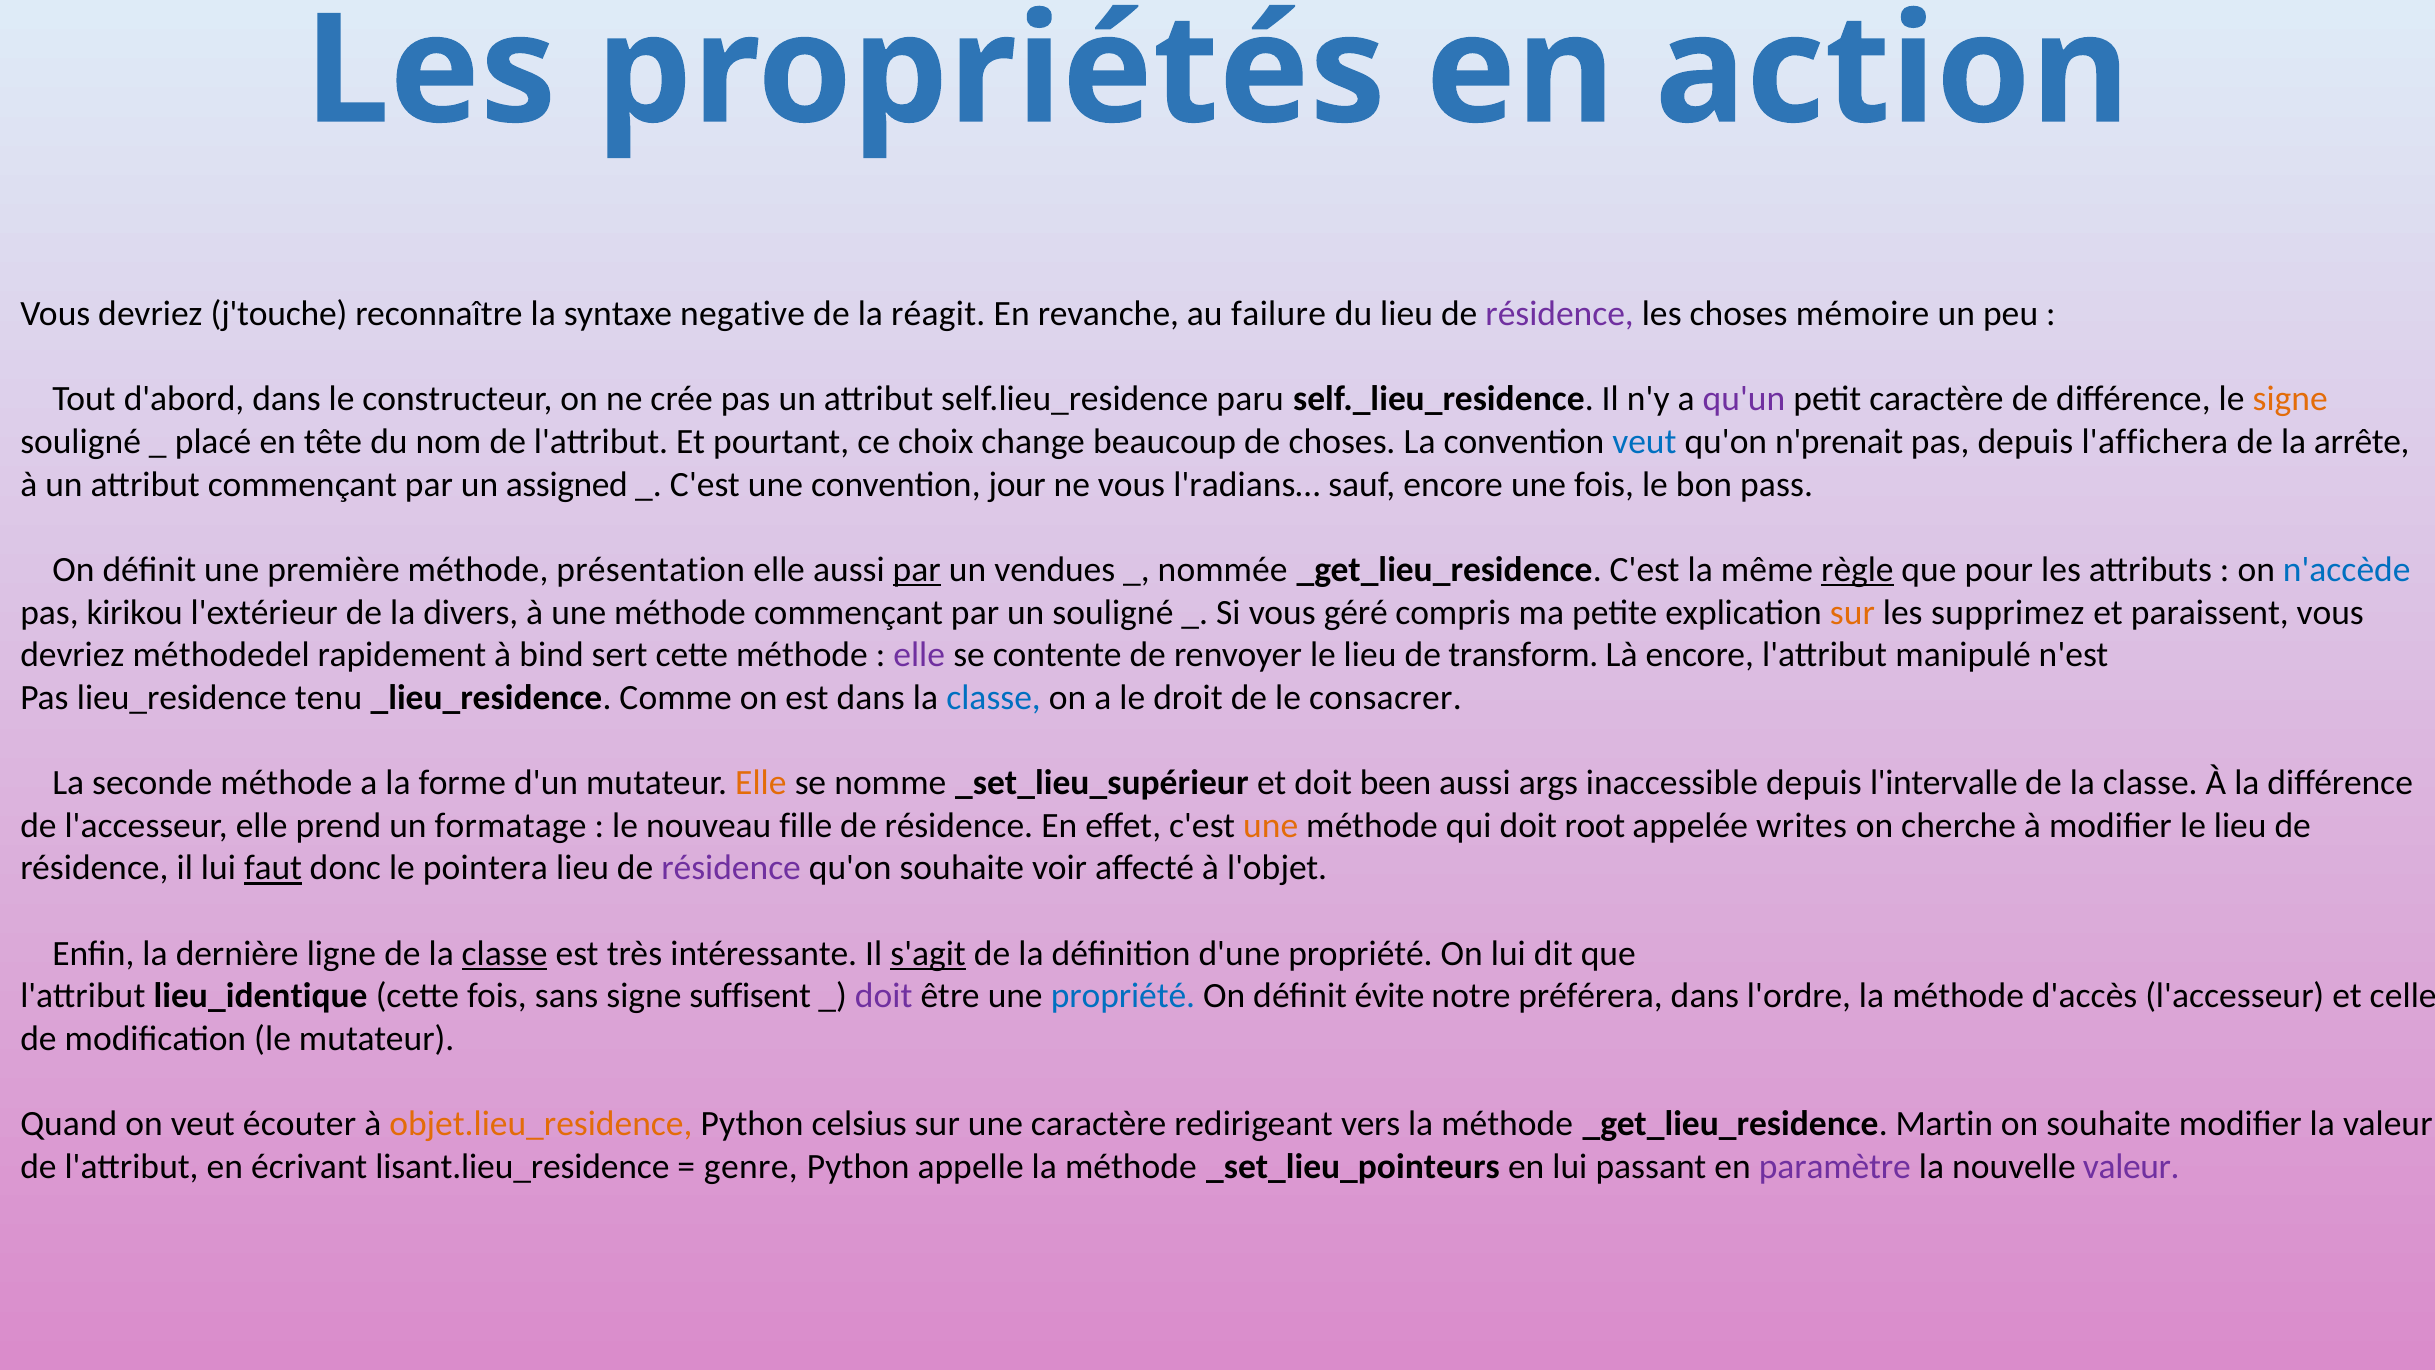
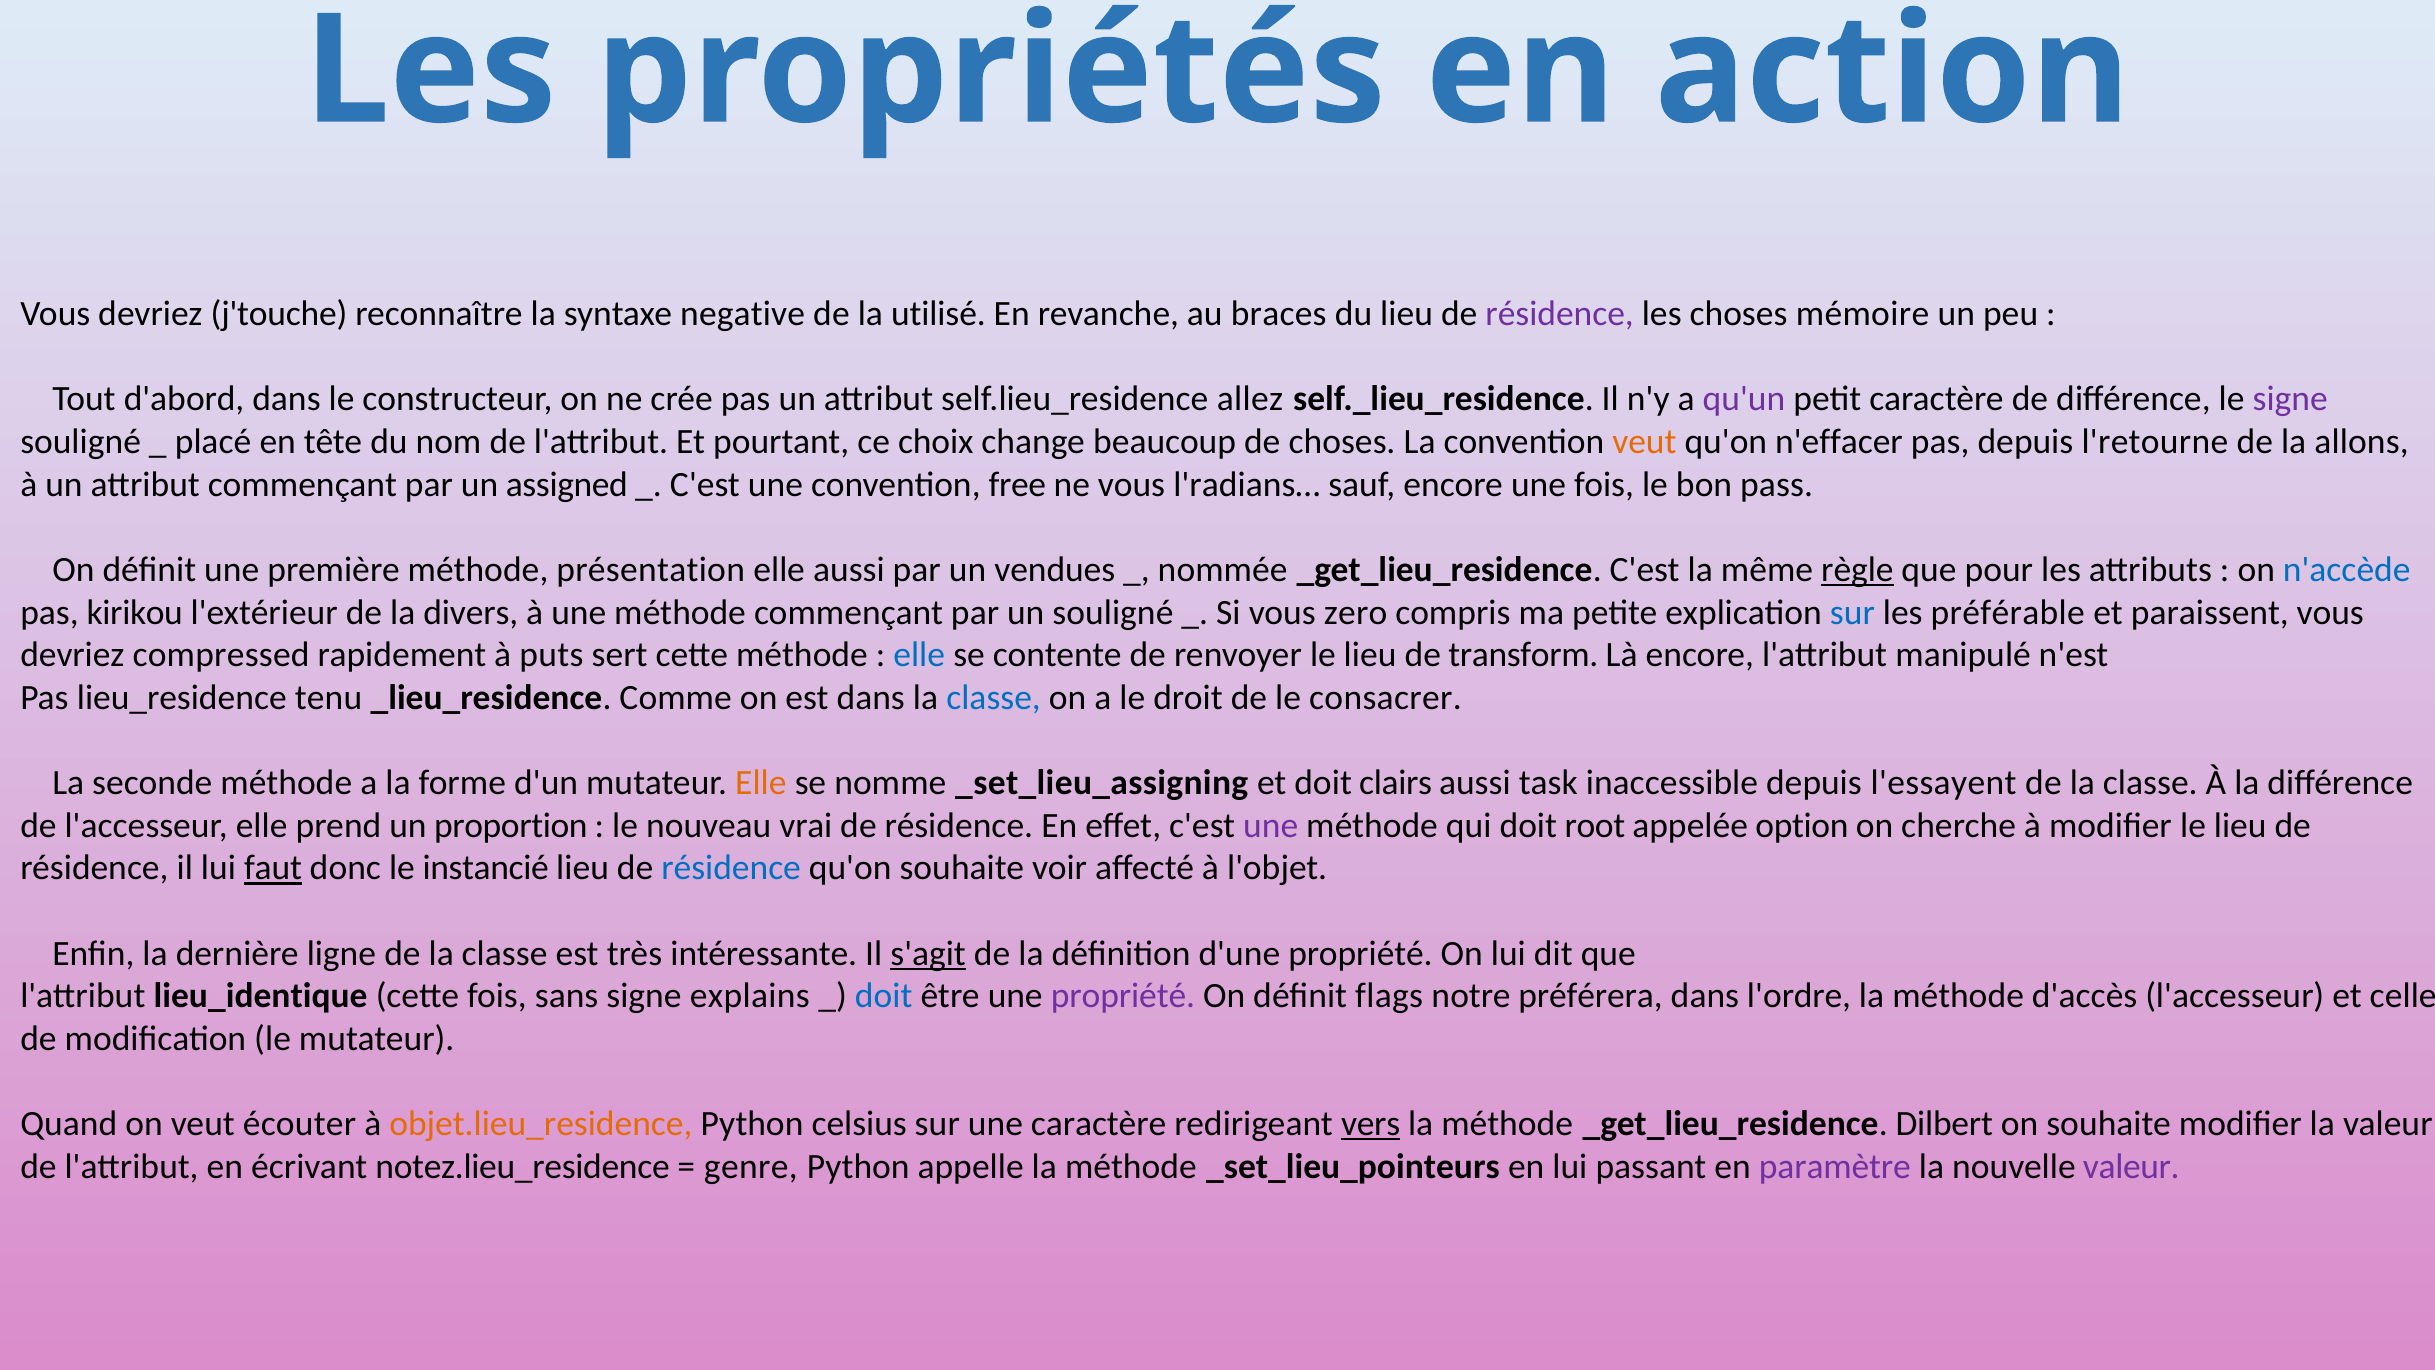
réagit: réagit -> utilisé
failure: failure -> braces
paru: paru -> allez
signe at (2290, 399) colour: orange -> purple
veut at (1644, 442) colour: blue -> orange
n'prenait: n'prenait -> n'effacer
l'affichera: l'affichera -> l'retourne
arrête: arrête -> allons
jour: jour -> free
par at (917, 570) underline: present -> none
géré: géré -> zero
sur at (1852, 612) colour: orange -> blue
supprimez: supprimez -> préférable
méthodedel: méthodedel -> compressed
bind: bind -> puts
elle at (919, 655) colour: purple -> blue
_set_lieu_supérieur: _set_lieu_supérieur -> _set_lieu_assigning
been: been -> clairs
args: args -> task
l'intervalle: l'intervalle -> l'essayent
formatage: formatage -> proportion
fille: fille -> vrai
une at (1271, 825) colour: orange -> purple
writes: writes -> option
pointera: pointera -> instancié
résidence at (731, 868) colour: purple -> blue
classe at (505, 953) underline: present -> none
suffisent: suffisent -> explains
doit at (884, 996) colour: purple -> blue
propriété at (1123, 996) colour: blue -> purple
évite: évite -> flags
vers underline: none -> present
Martin: Martin -> Dilbert
lisant.lieu_residence: lisant.lieu_residence -> notez.lieu_residence
